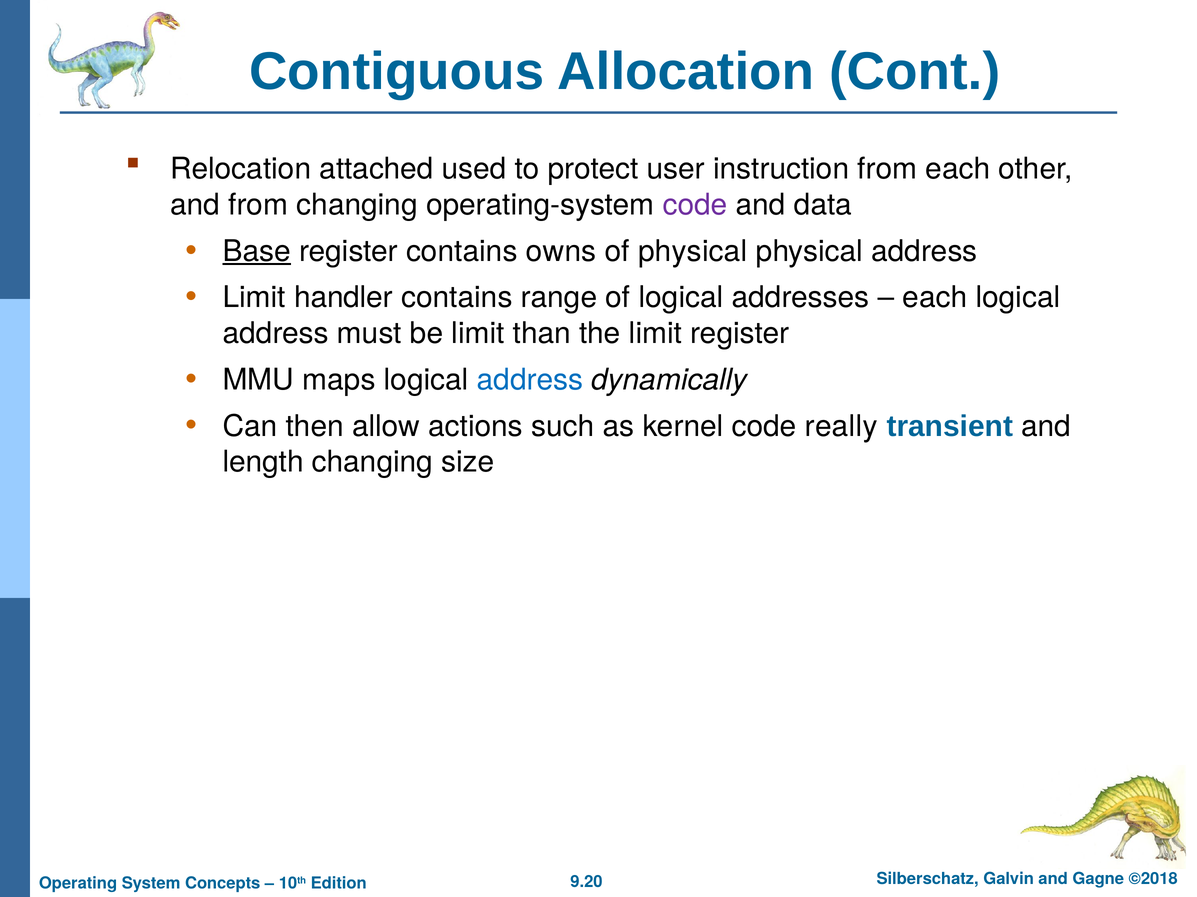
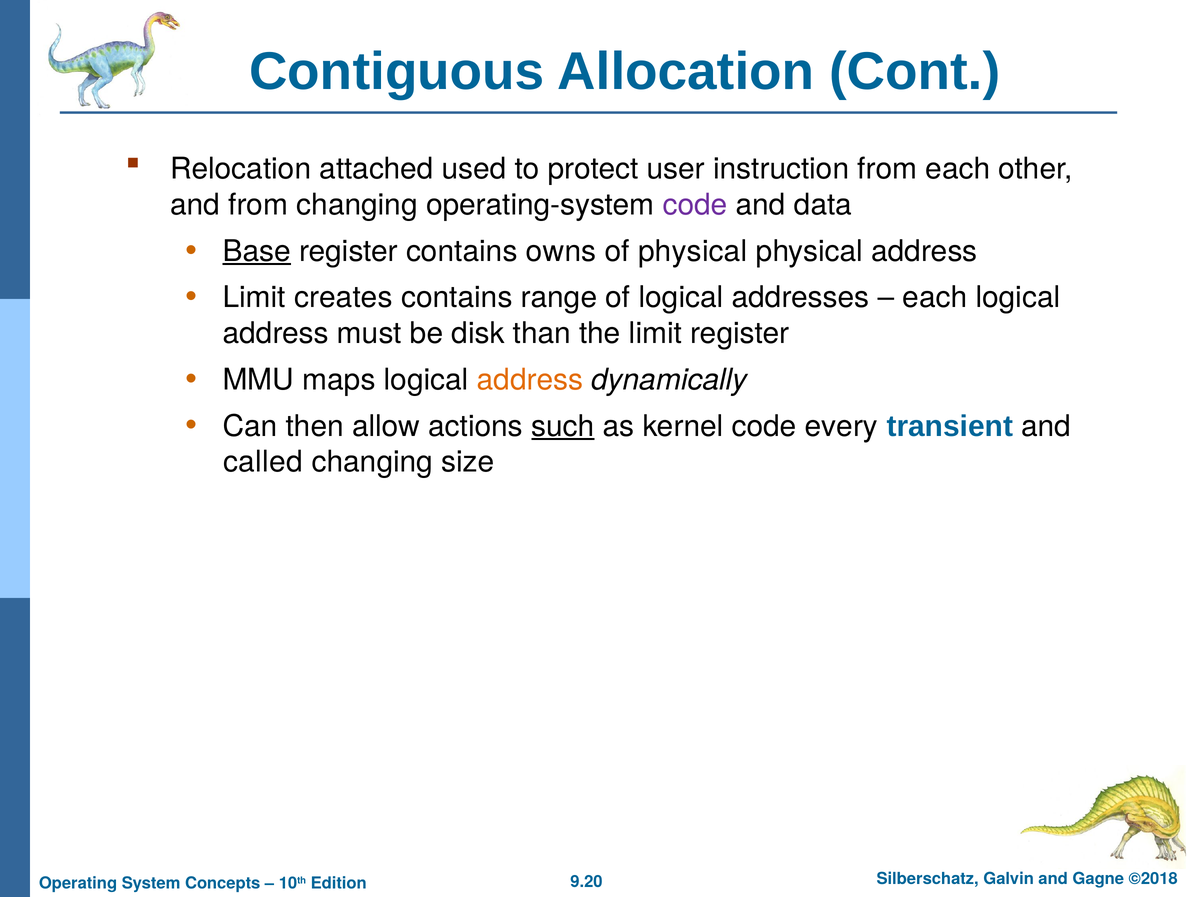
handler: handler -> creates
be limit: limit -> disk
address at (530, 380) colour: blue -> orange
such underline: none -> present
really: really -> every
length: length -> called
